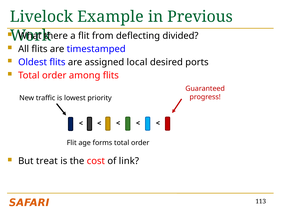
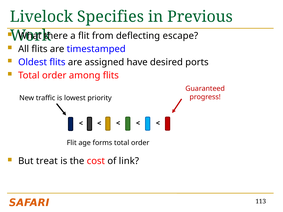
Example: Example -> Specifies
divided: divided -> escape
local: local -> have
